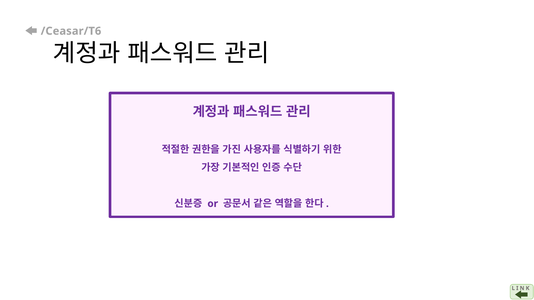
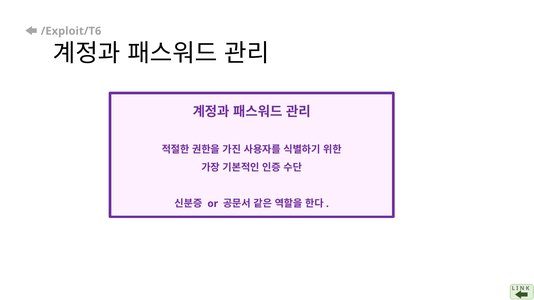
/Ceasar/T6: /Ceasar/T6 -> /Exploit/T6
